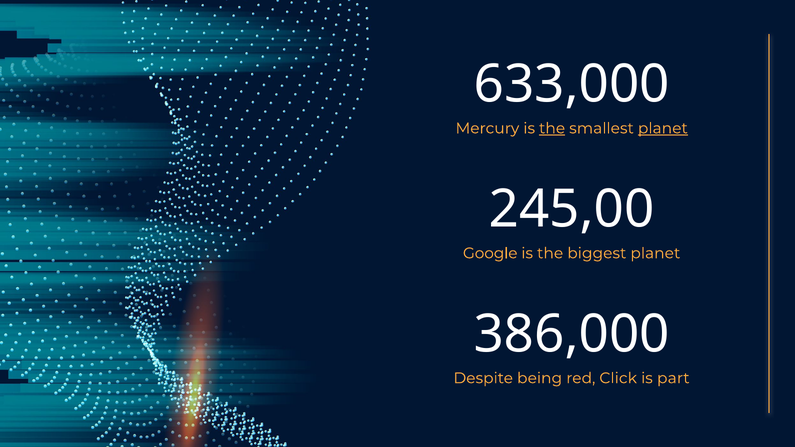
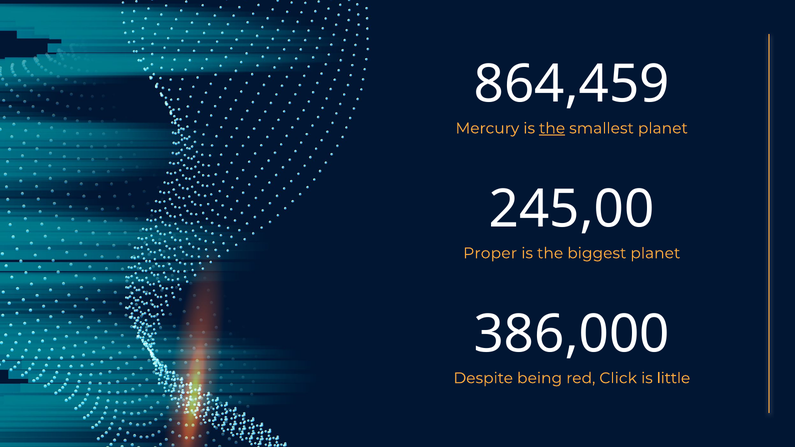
633,000: 633,000 -> 864,459
planet at (663, 128) underline: present -> none
Google: Google -> Proper
part: part -> little
